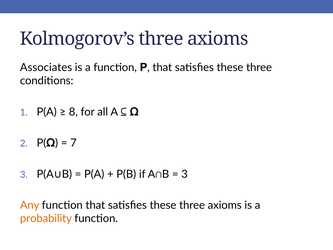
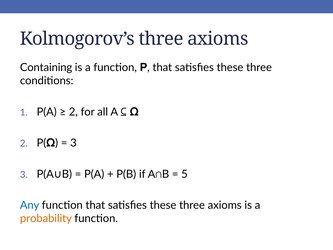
Associates: Associates -> Containing
8 at (73, 112): 8 -> 2
7 at (73, 143): 7 -> 3
3 at (184, 174): 3 -> 5
Any colour: orange -> blue
